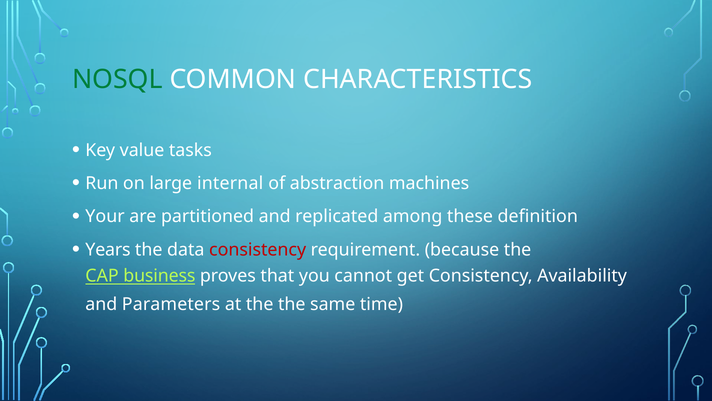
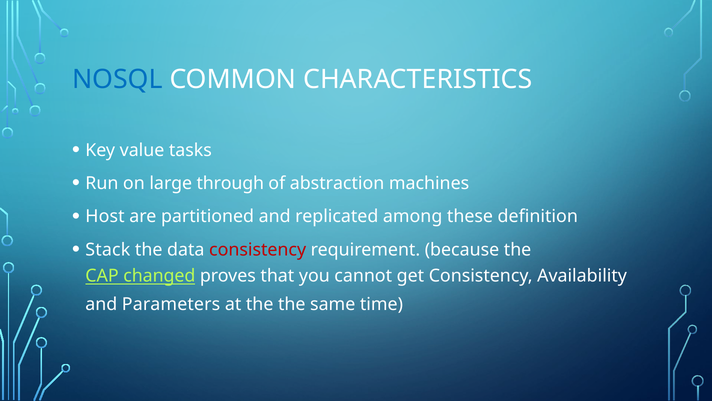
NOSQL colour: green -> blue
internal: internal -> through
Your: Your -> Host
Years: Years -> Stack
business: business -> changed
